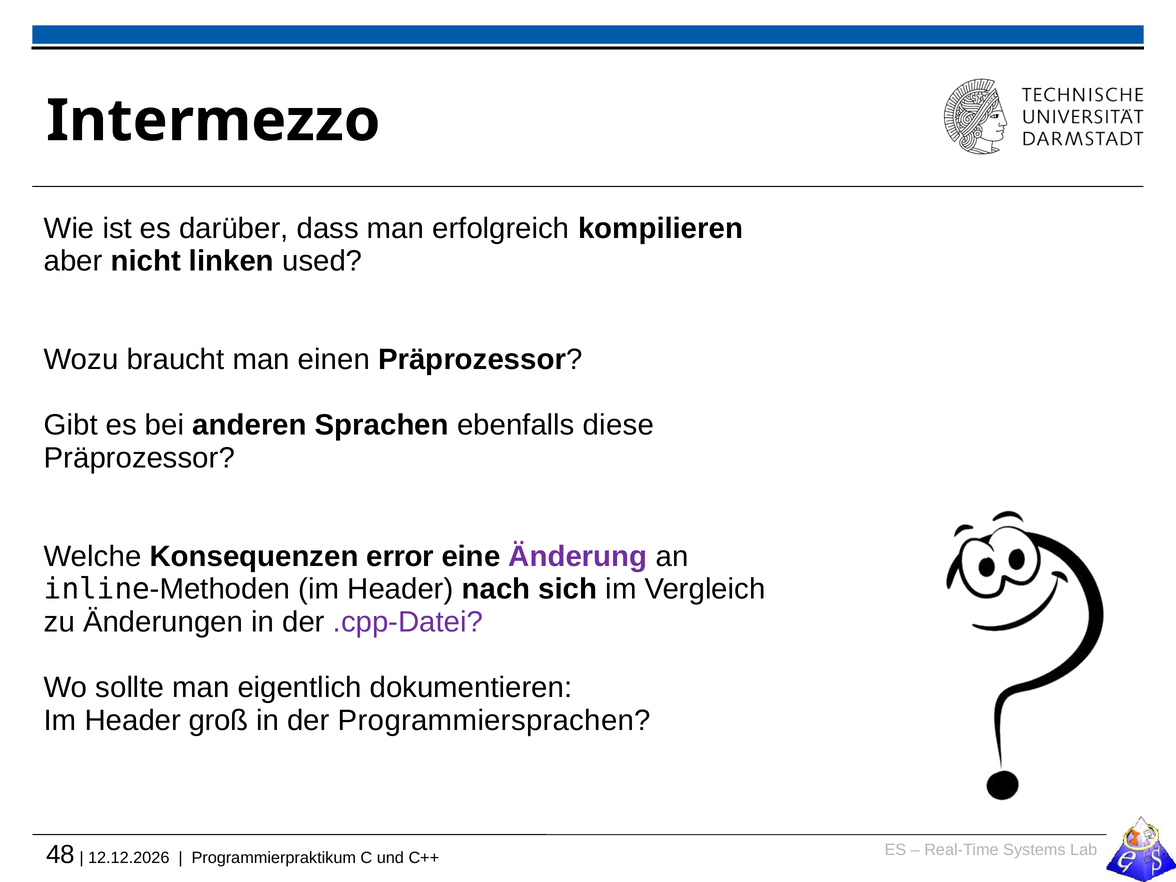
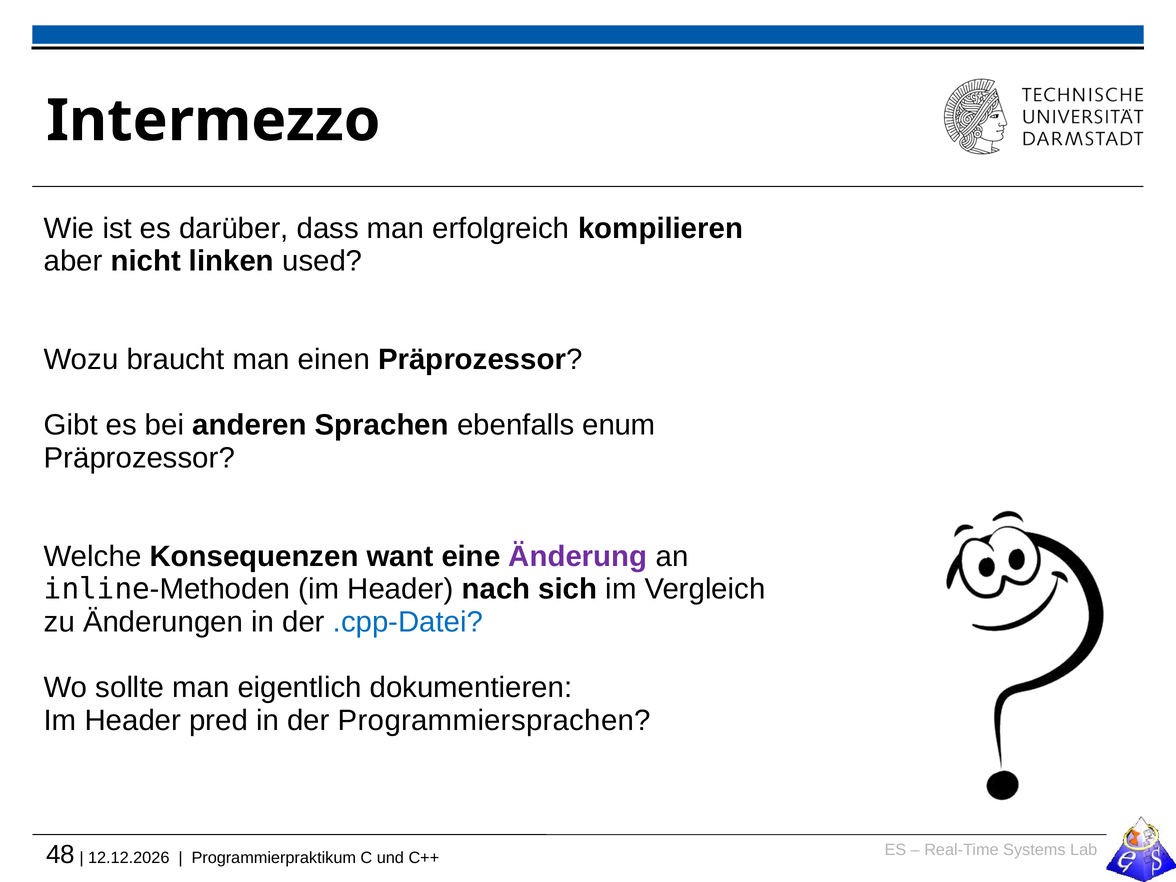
diese: diese -> enum
error: error -> want
.cpp-Datei colour: purple -> blue
groß: groß -> pred
